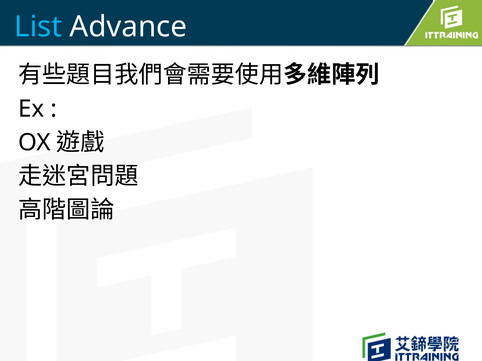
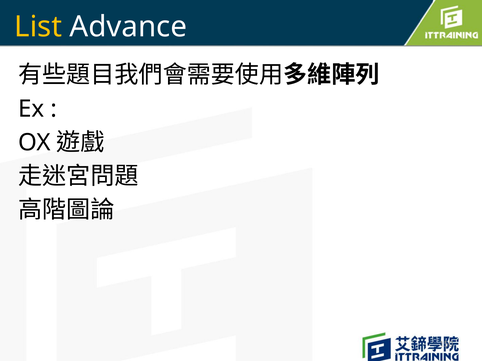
List colour: light blue -> yellow
